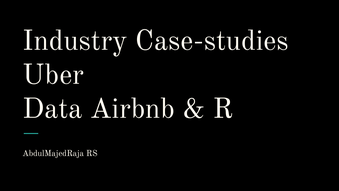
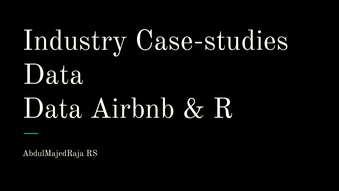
Uber at (53, 74): Uber -> Data
